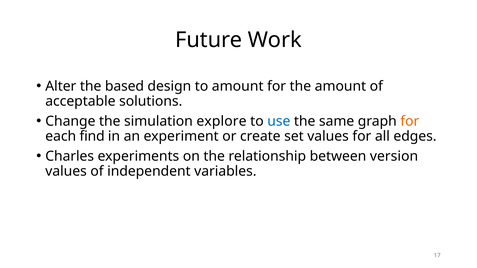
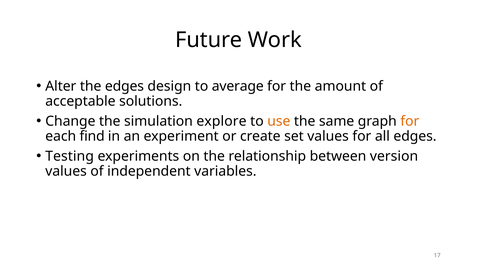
the based: based -> edges
to amount: amount -> average
use colour: blue -> orange
Charles: Charles -> Testing
